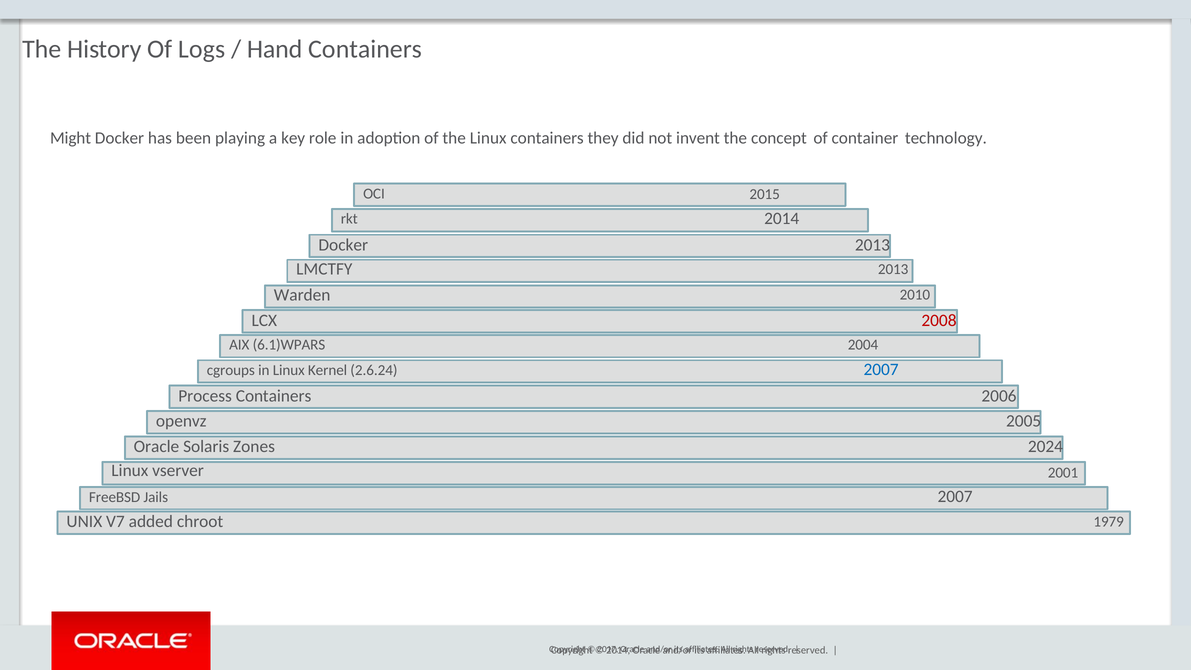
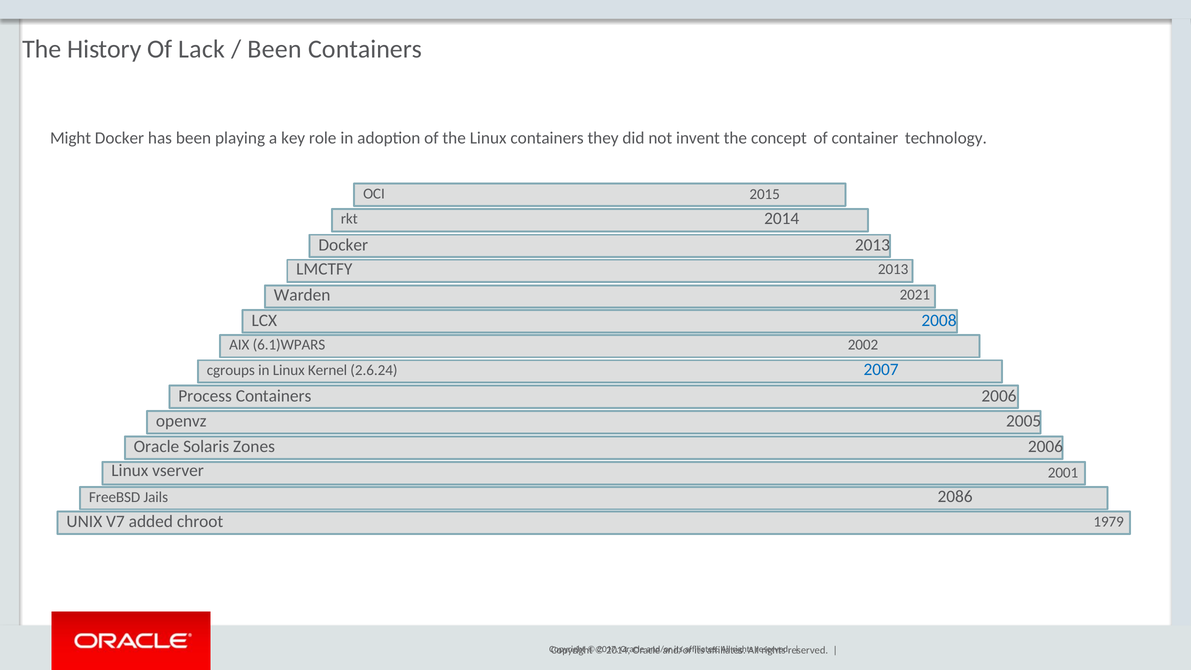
Logs: Logs -> Lack
Hand at (275, 49): Hand -> Been
2010: 2010 -> 2021
2008 colour: red -> blue
2004: 2004 -> 2002
Zones 2024: 2024 -> 2006
Jails 2007: 2007 -> 2086
